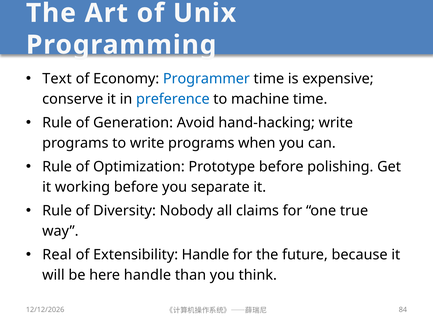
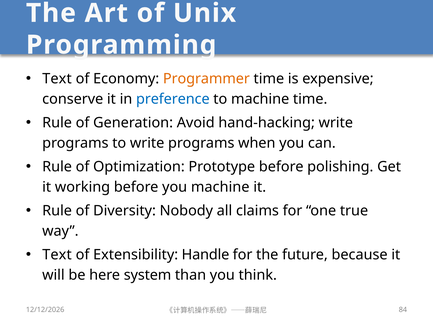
Programmer colour: blue -> orange
you separate: separate -> machine
Real at (57, 255): Real -> Text
here handle: handle -> system
